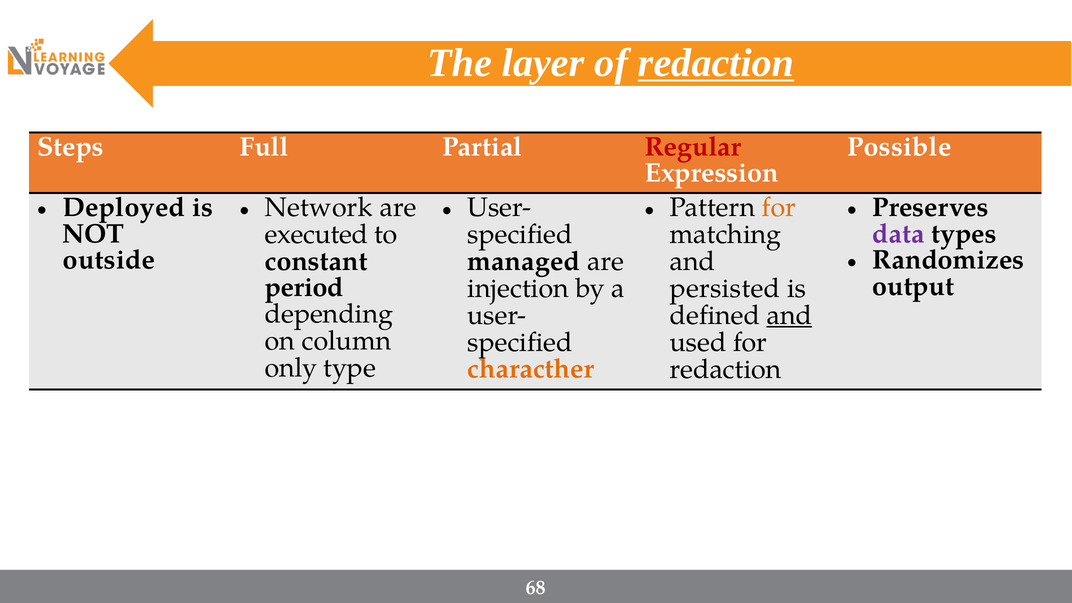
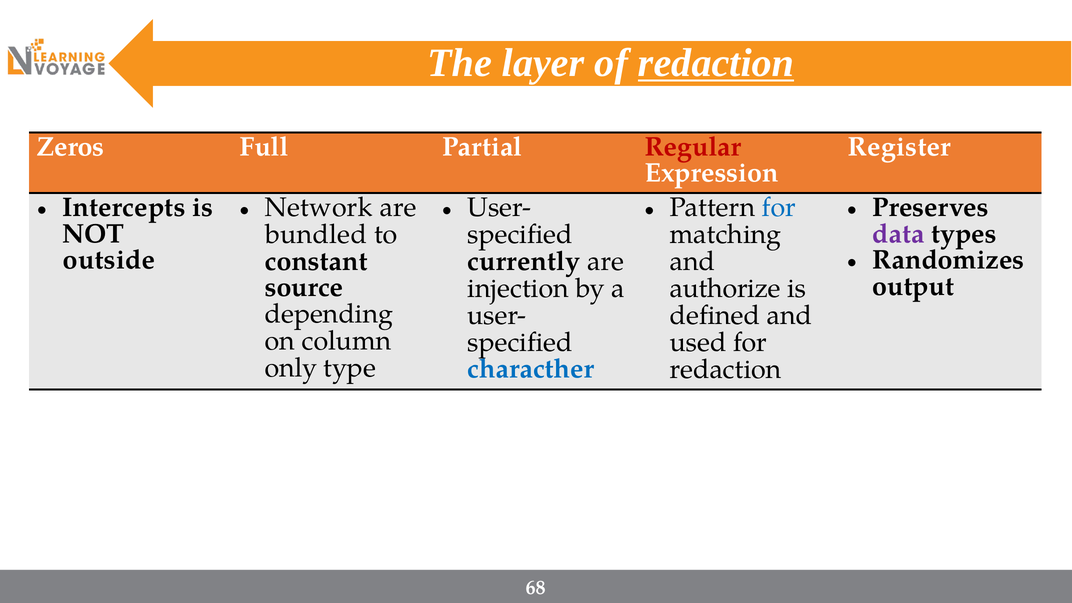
Steps: Steps -> Zeros
Possible: Possible -> Register
Deployed: Deployed -> Intercepts
for at (779, 208) colour: orange -> blue
executed: executed -> bundled
managed: managed -> currently
period: period -> source
persisted: persisted -> authorize
and at (789, 315) underline: present -> none
characther colour: orange -> blue
